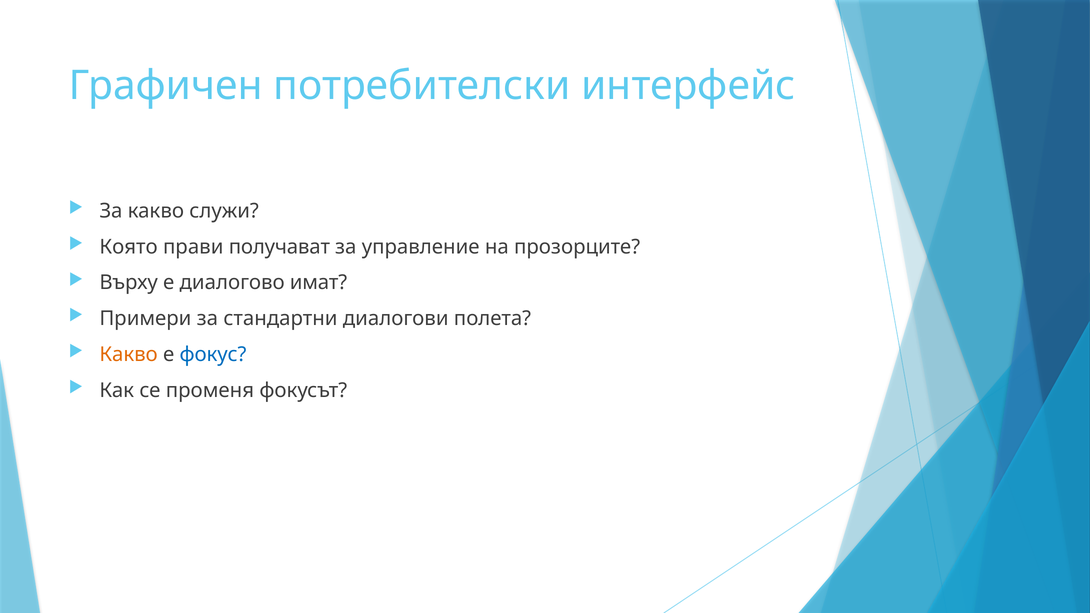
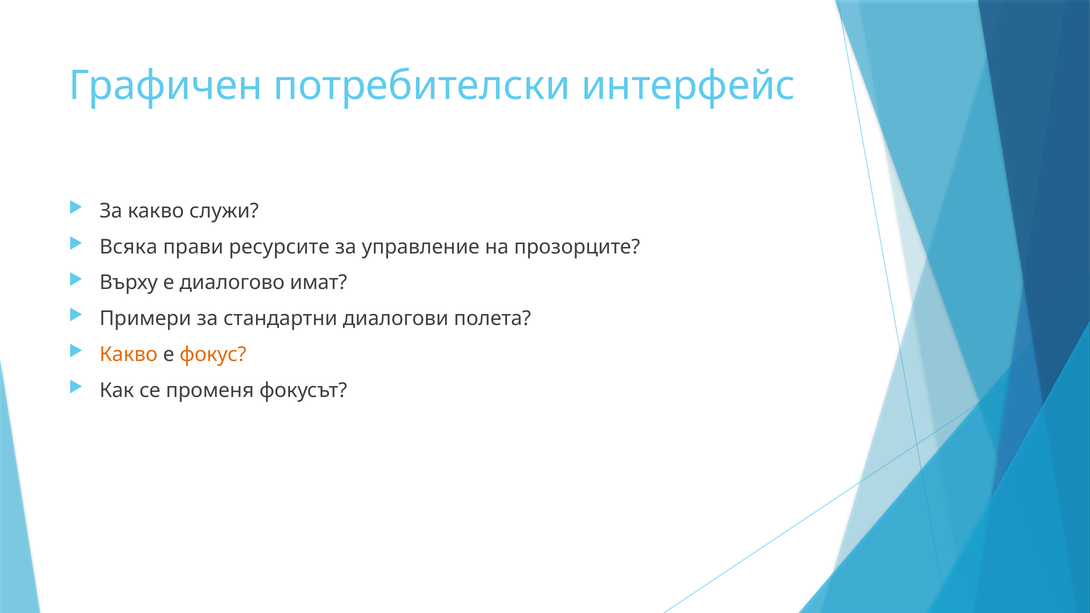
Която: Която -> Всяка
получават: получават -> ресурсите
фокус colour: blue -> orange
